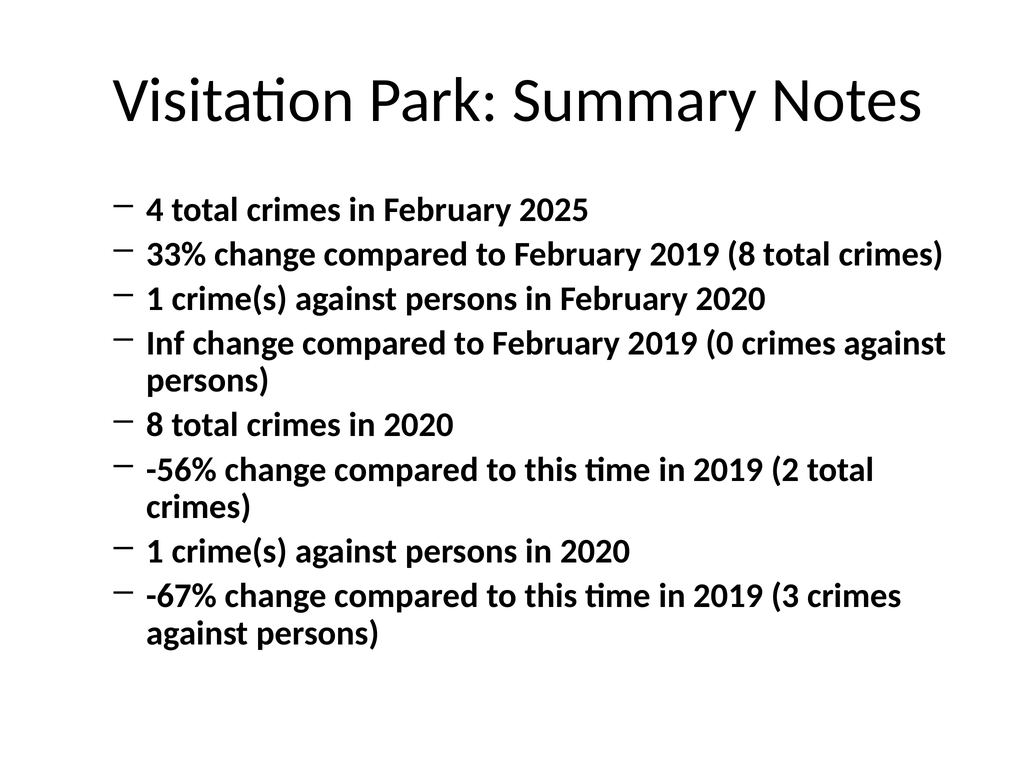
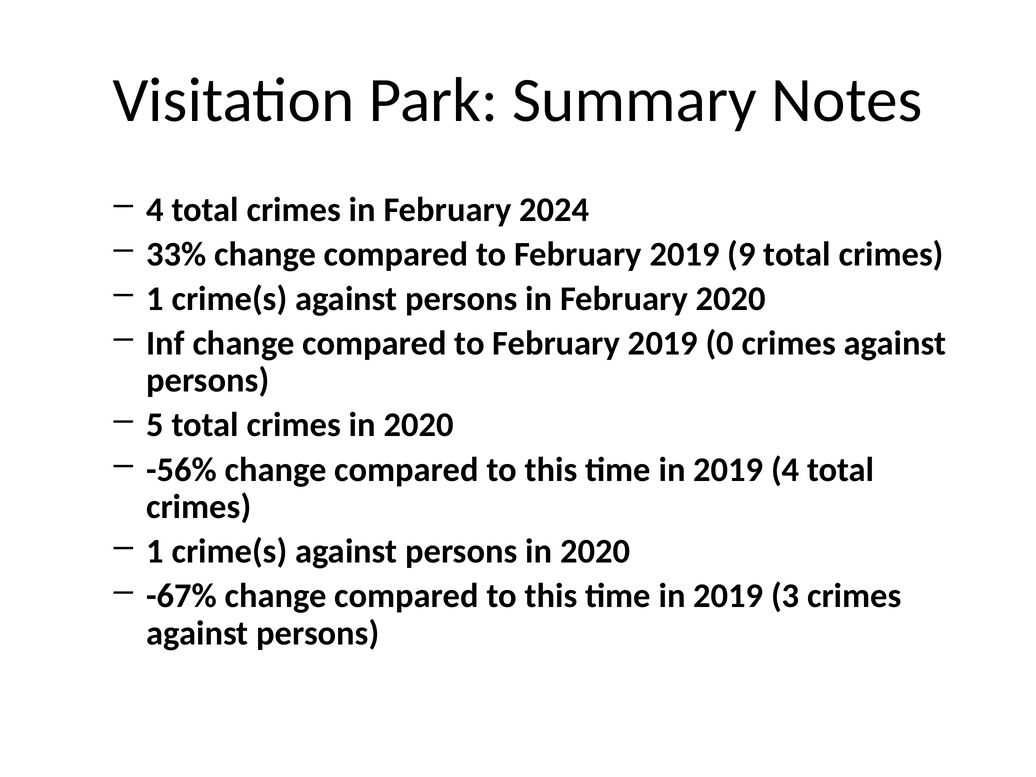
2025: 2025 -> 2024
2019 8: 8 -> 9
8 at (155, 425): 8 -> 5
2019 2: 2 -> 4
